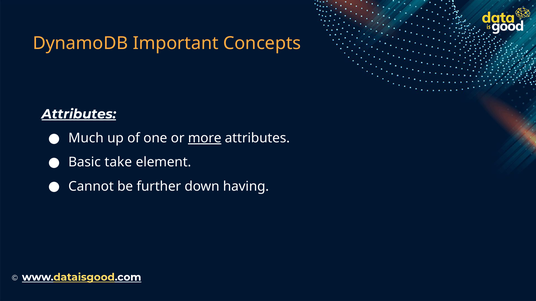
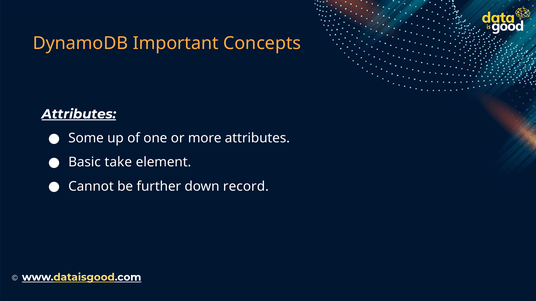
Much: Much -> Some
more underline: present -> none
having: having -> record
